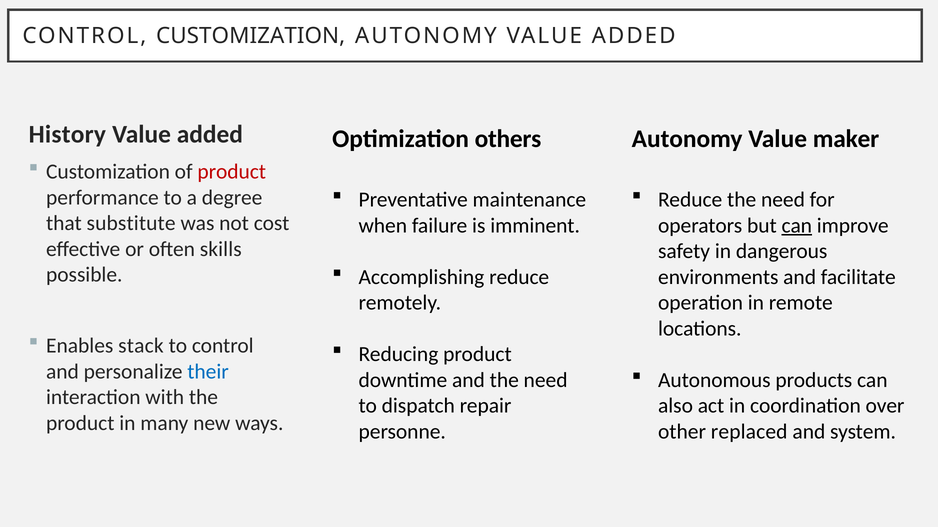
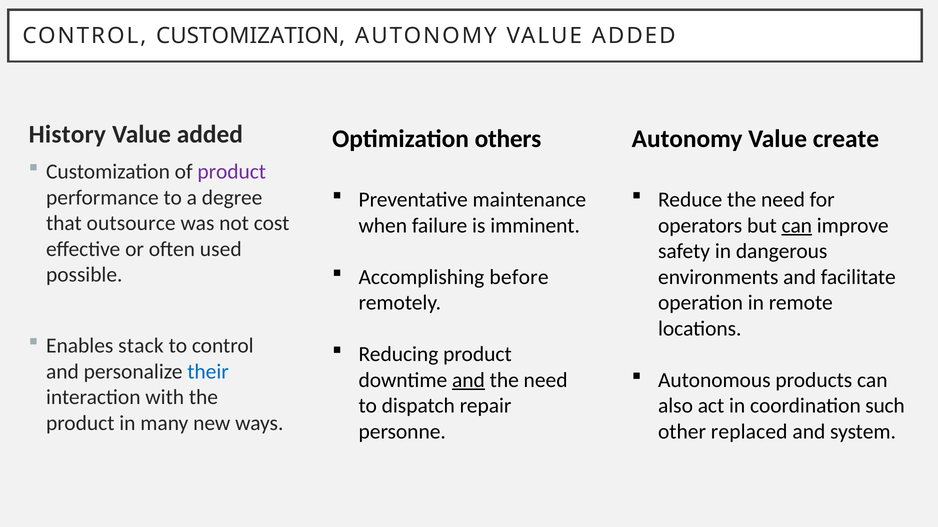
maker: maker -> create
product at (232, 172) colour: red -> purple
substitute: substitute -> outsource
skills: skills -> used
Accomplishing reduce: reduce -> before
and at (468, 380) underline: none -> present
over: over -> such
